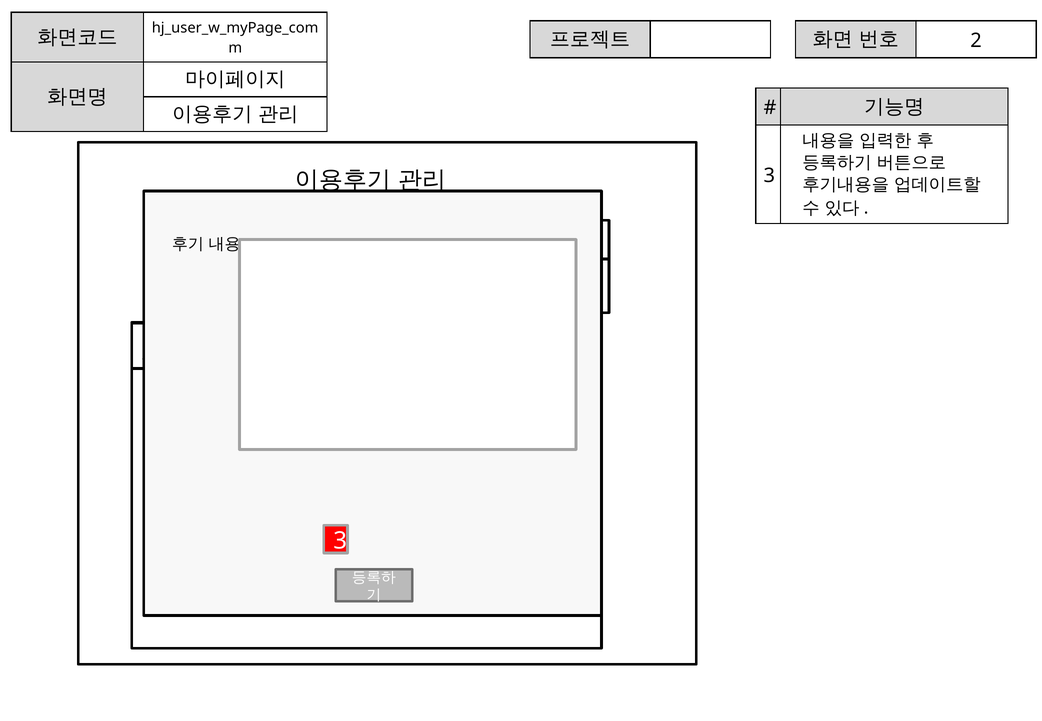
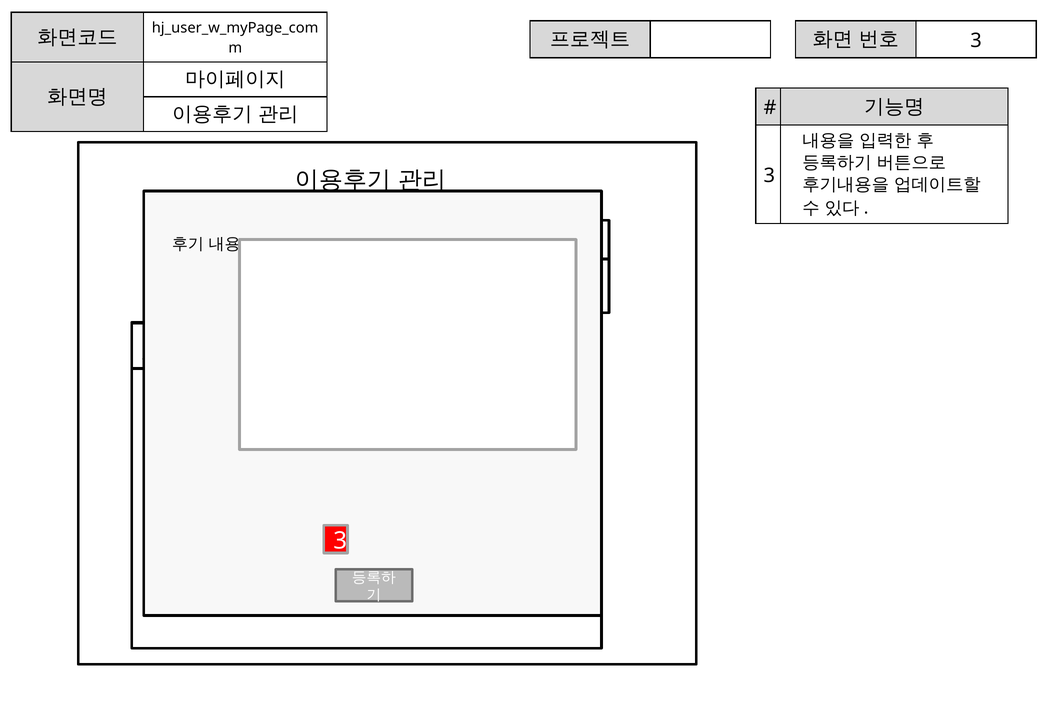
2 at (976, 40): 2 -> 3
